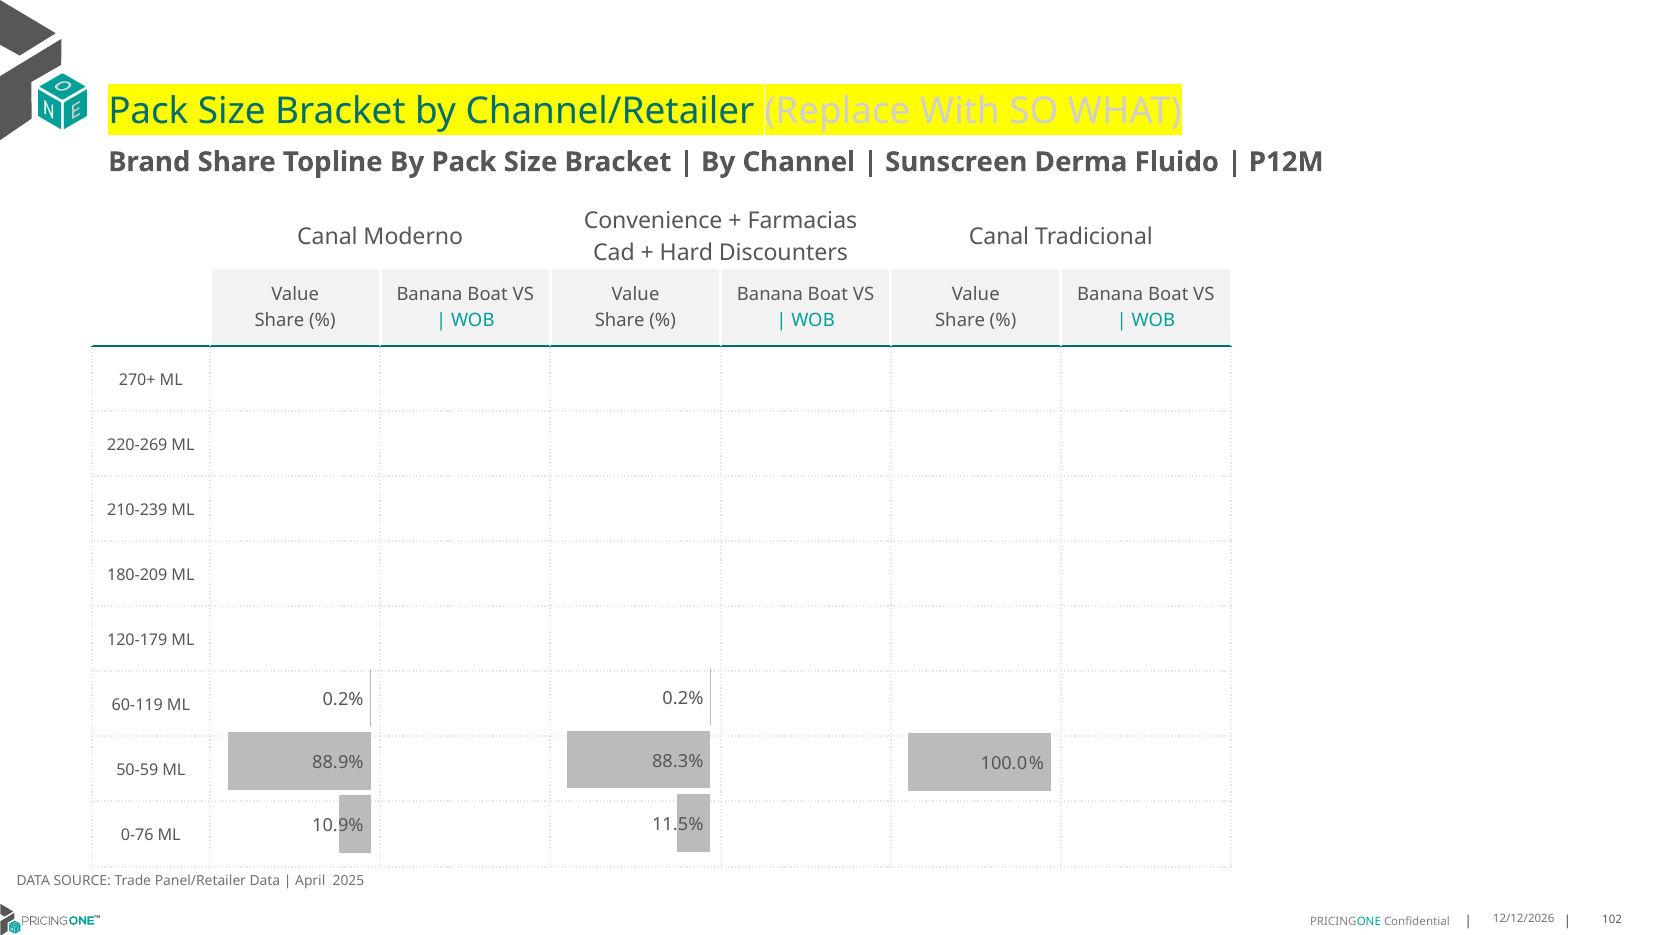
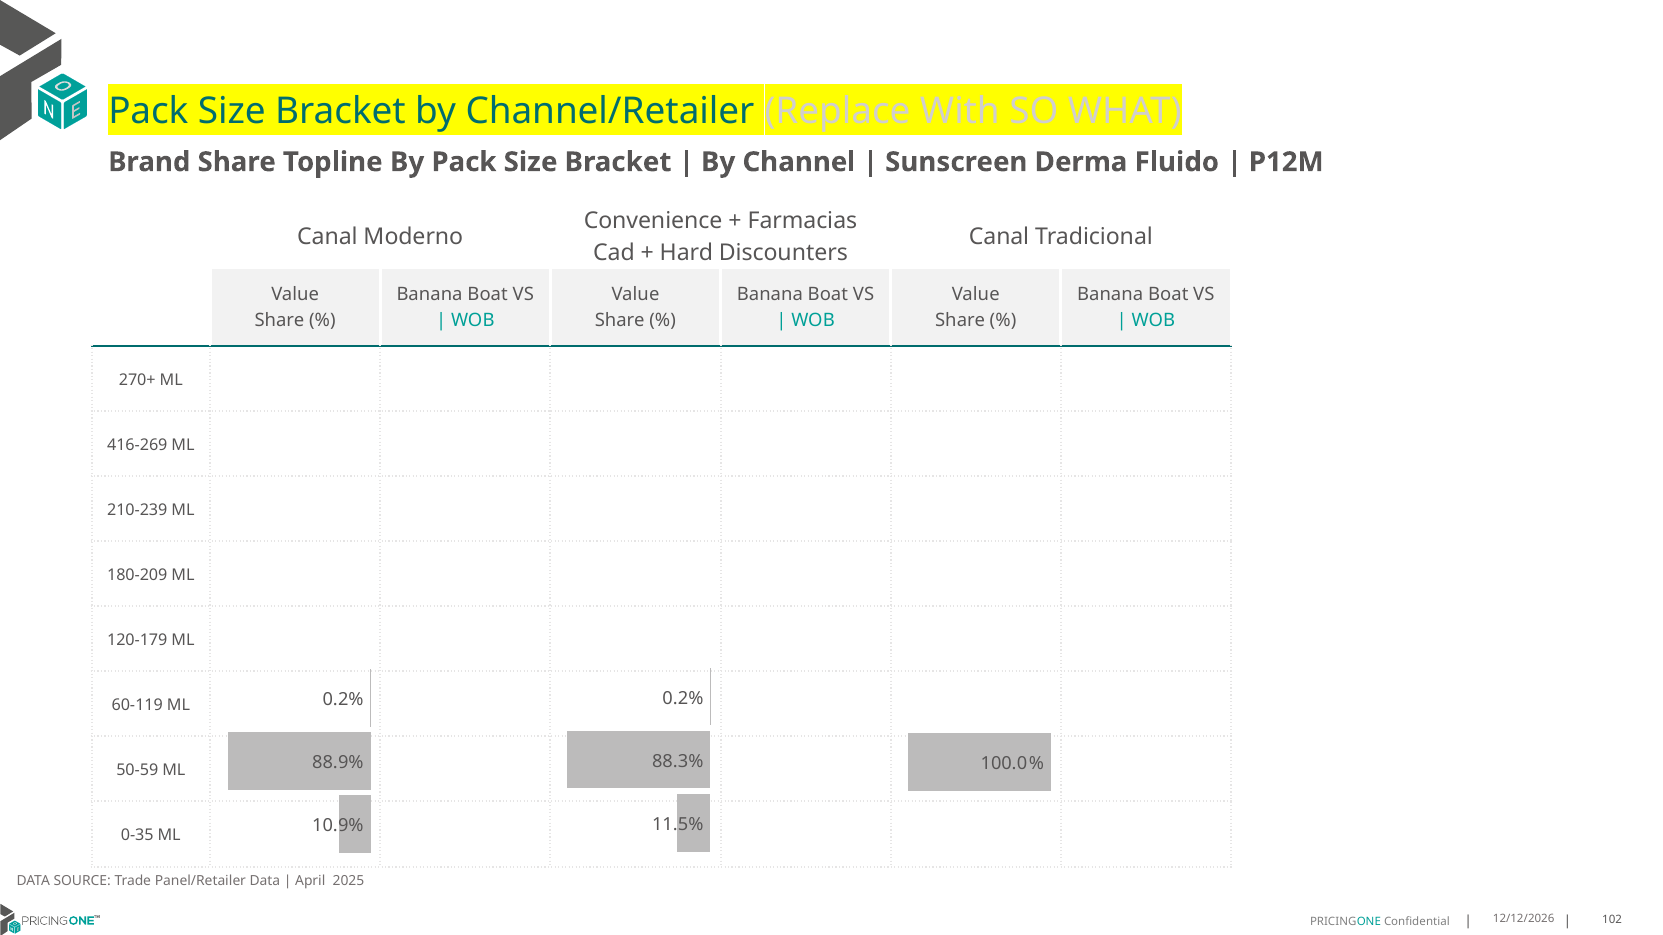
220-269: 220-269 -> 416-269
0-76: 0-76 -> 0-35
